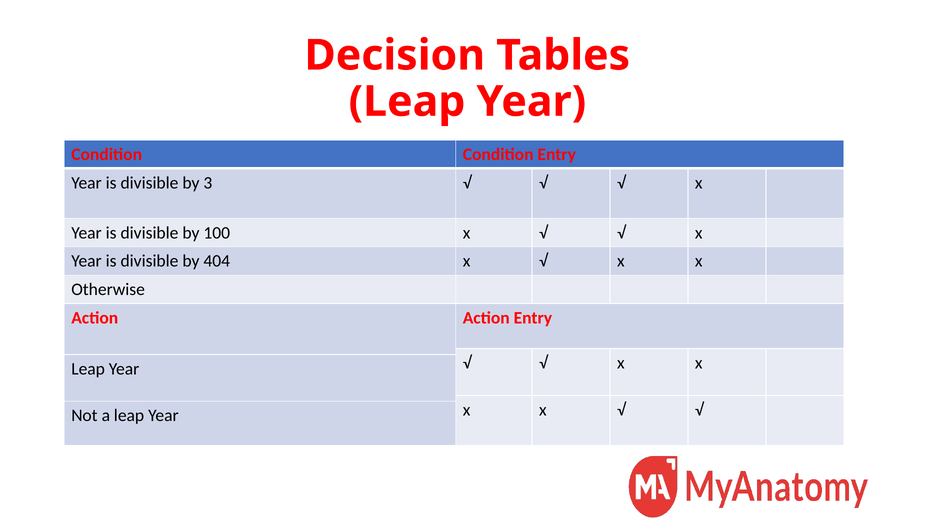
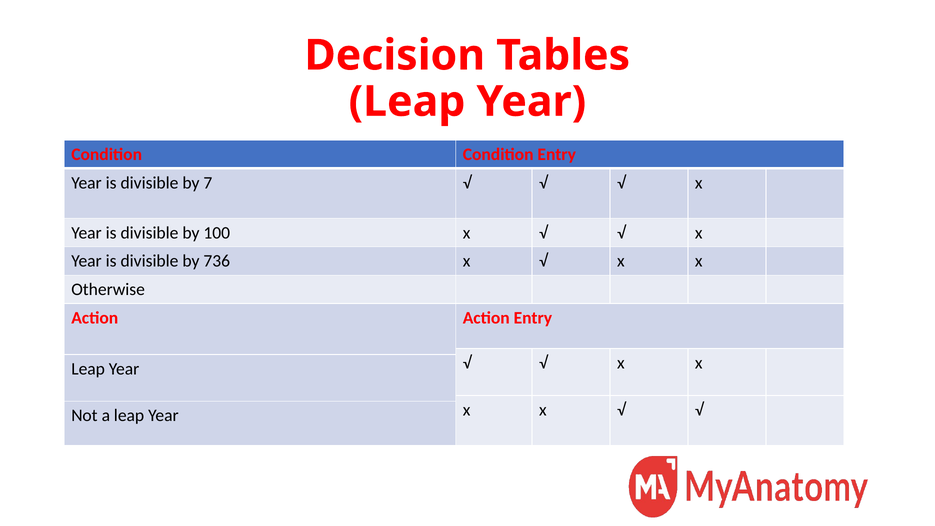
3: 3 -> 7
404: 404 -> 736
